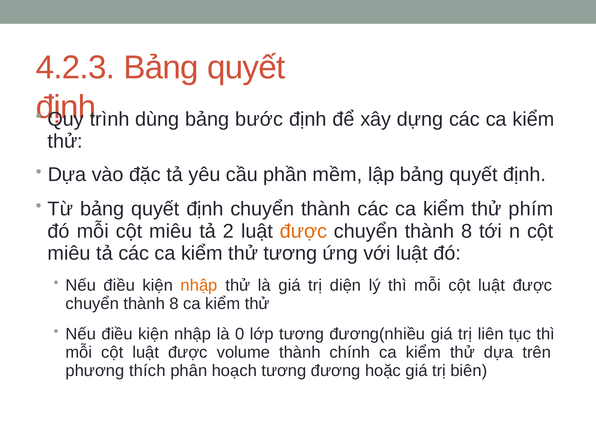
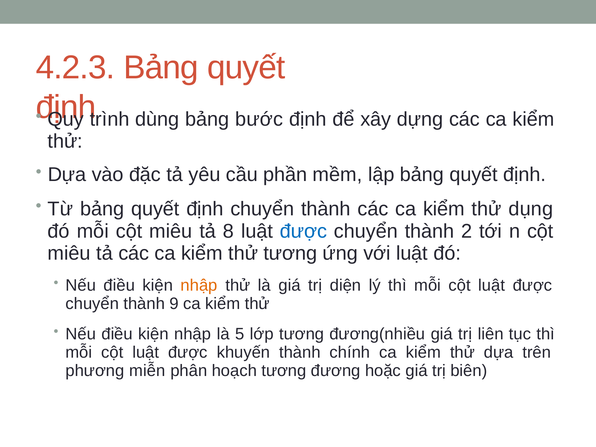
phím: phím -> dụng
2: 2 -> 8
được at (304, 231) colour: orange -> blue
8 at (467, 231): 8 -> 2
8 at (174, 304): 8 -> 9
0: 0 -> 5
volume: volume -> khuyến
thích: thích -> miễn
